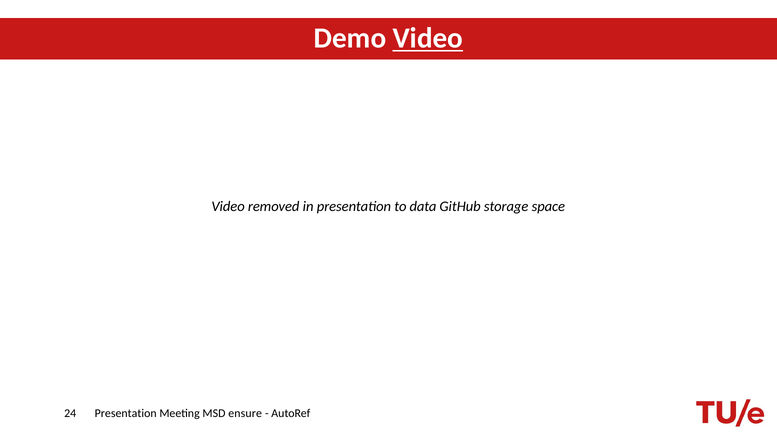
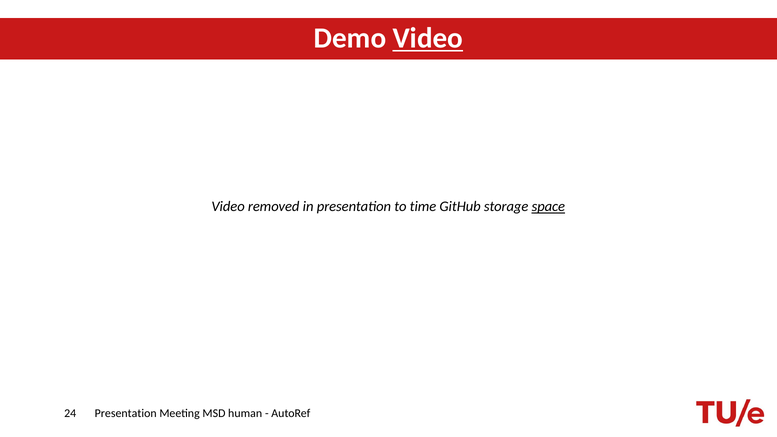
data: data -> time
space underline: none -> present
ensure: ensure -> human
